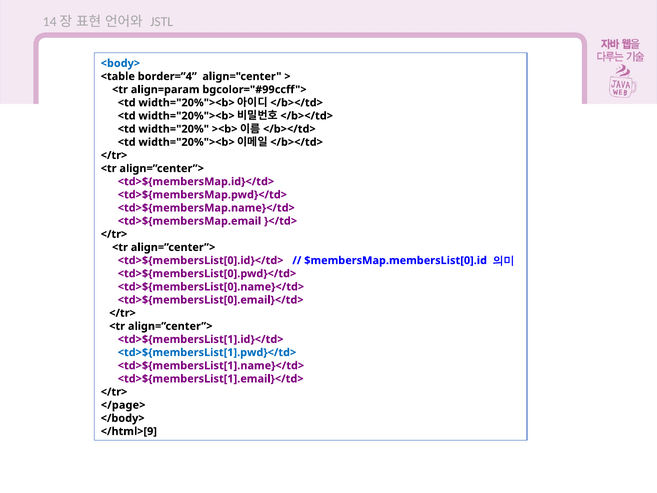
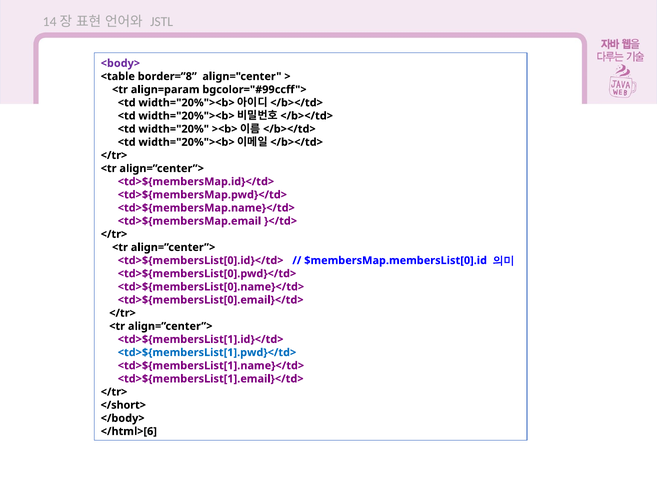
<body> colour: blue -> purple
border=”4: border=”4 -> border=”8
</page>: </page> -> </short>
</html>[9: </html>[9 -> </html>[6
